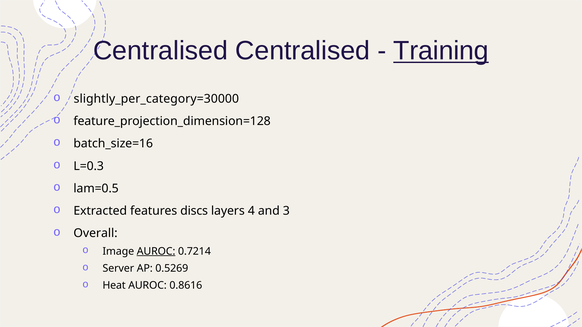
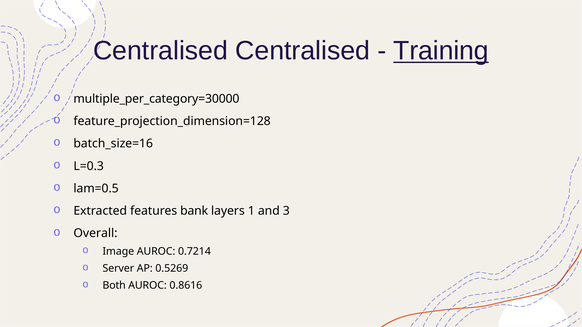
slightly_per_category=30000: slightly_per_category=30000 -> multiple_per_category=30000
discs: discs -> bank
4: 4 -> 1
AUROC at (156, 252) underline: present -> none
Heat: Heat -> Both
